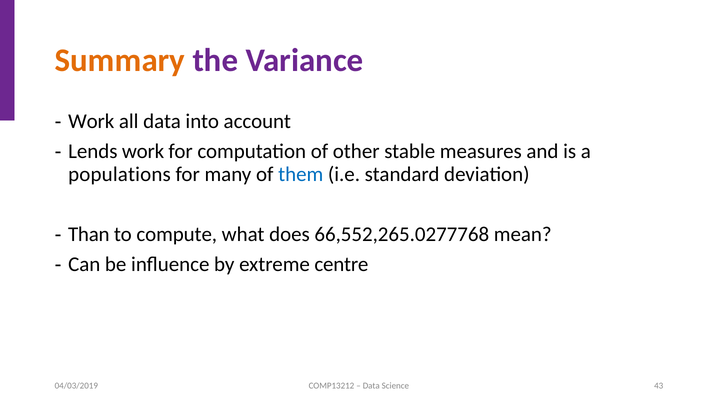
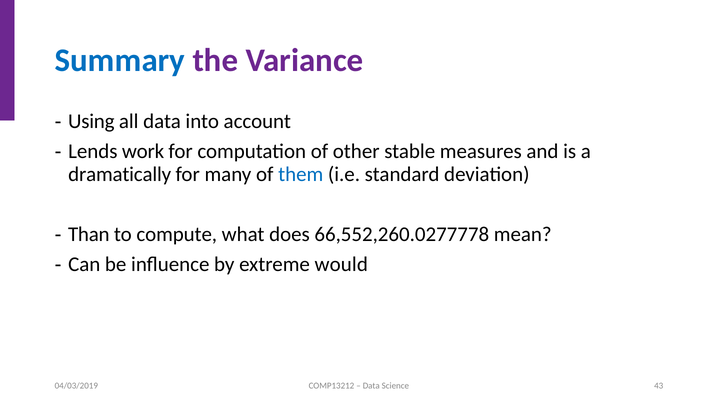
Summary colour: orange -> blue
Work at (91, 121): Work -> Using
populations: populations -> dramatically
66,552,265.0277768: 66,552,265.0277768 -> 66,552,260.0277778
centre: centre -> would
